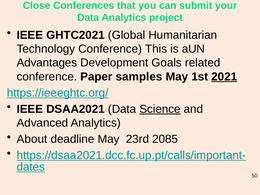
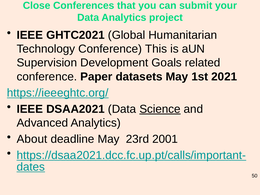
Advantages: Advantages -> Supervision
samples: samples -> datasets
2021 underline: present -> none
2085: 2085 -> 2001
